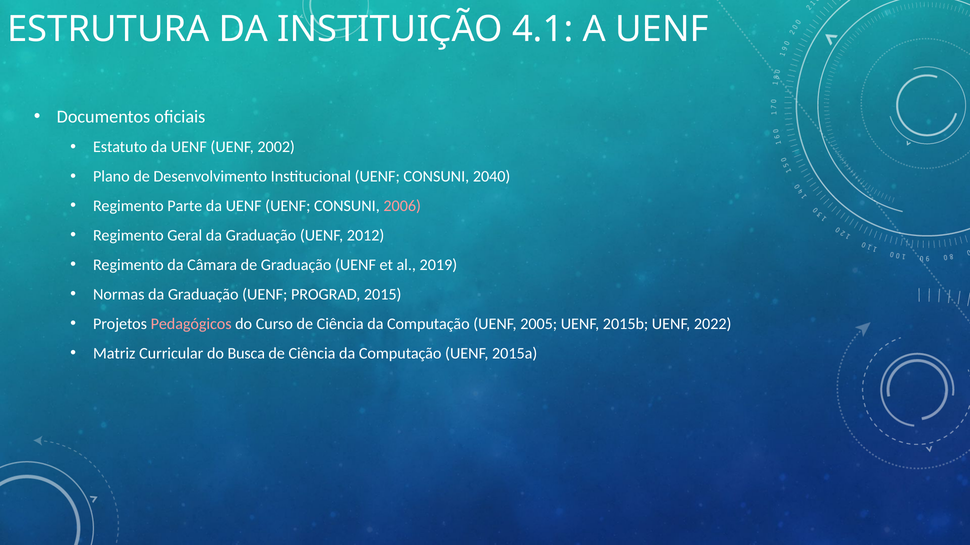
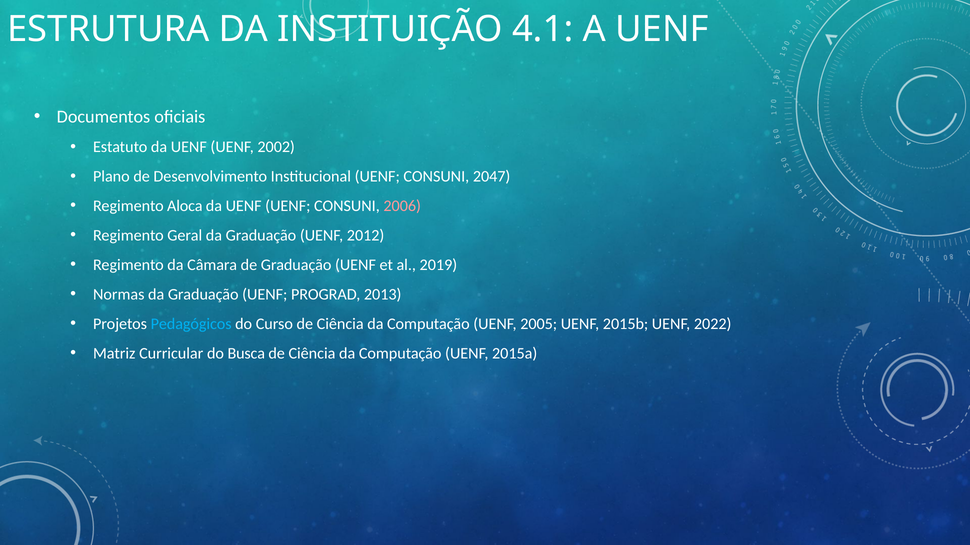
2040: 2040 -> 2047
Parte: Parte -> Aloca
2015: 2015 -> 2013
Pedagógicos colour: pink -> light blue
